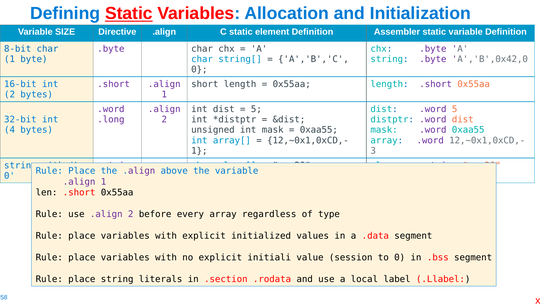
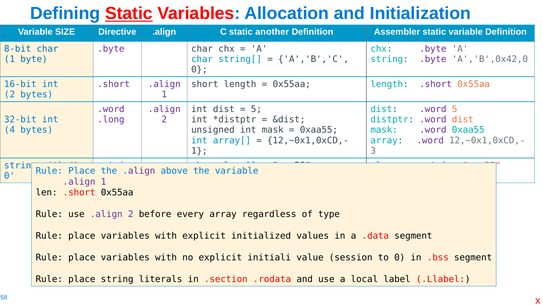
element: element -> another
